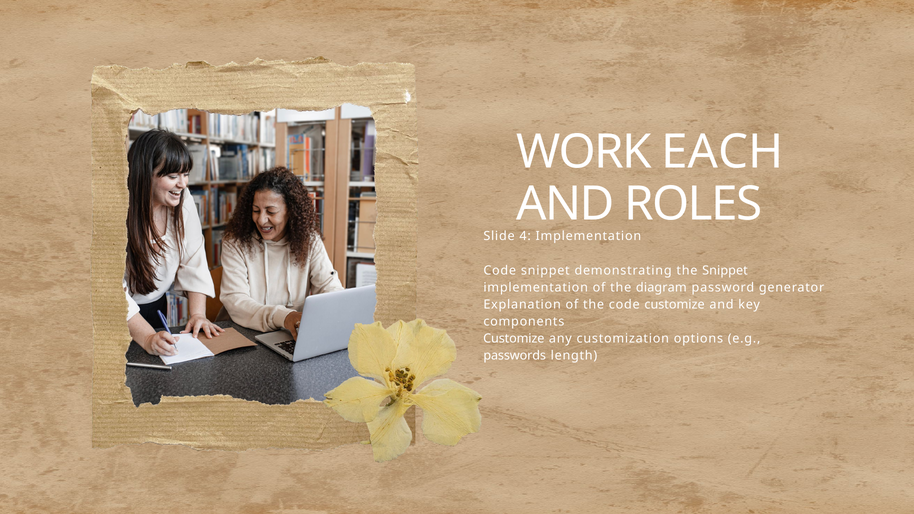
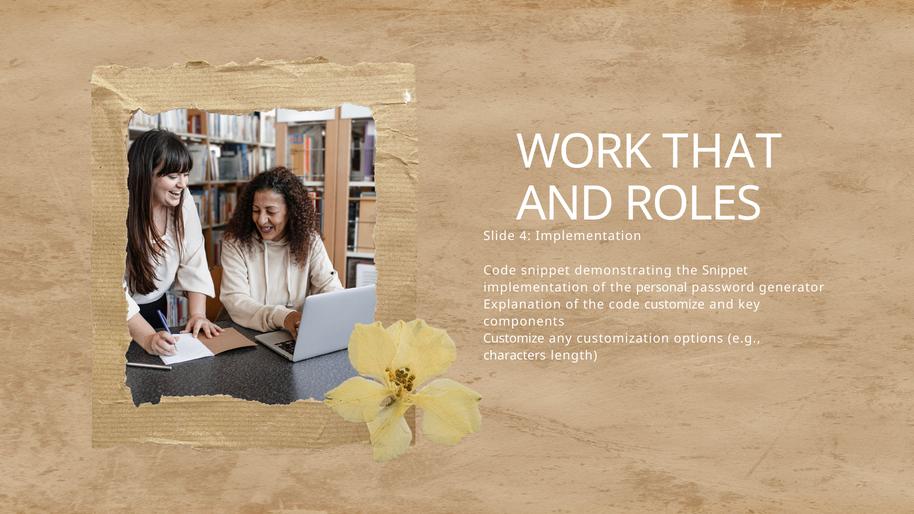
EACH: EACH -> THAT
diagram: diagram -> personal
passwords: passwords -> characters
